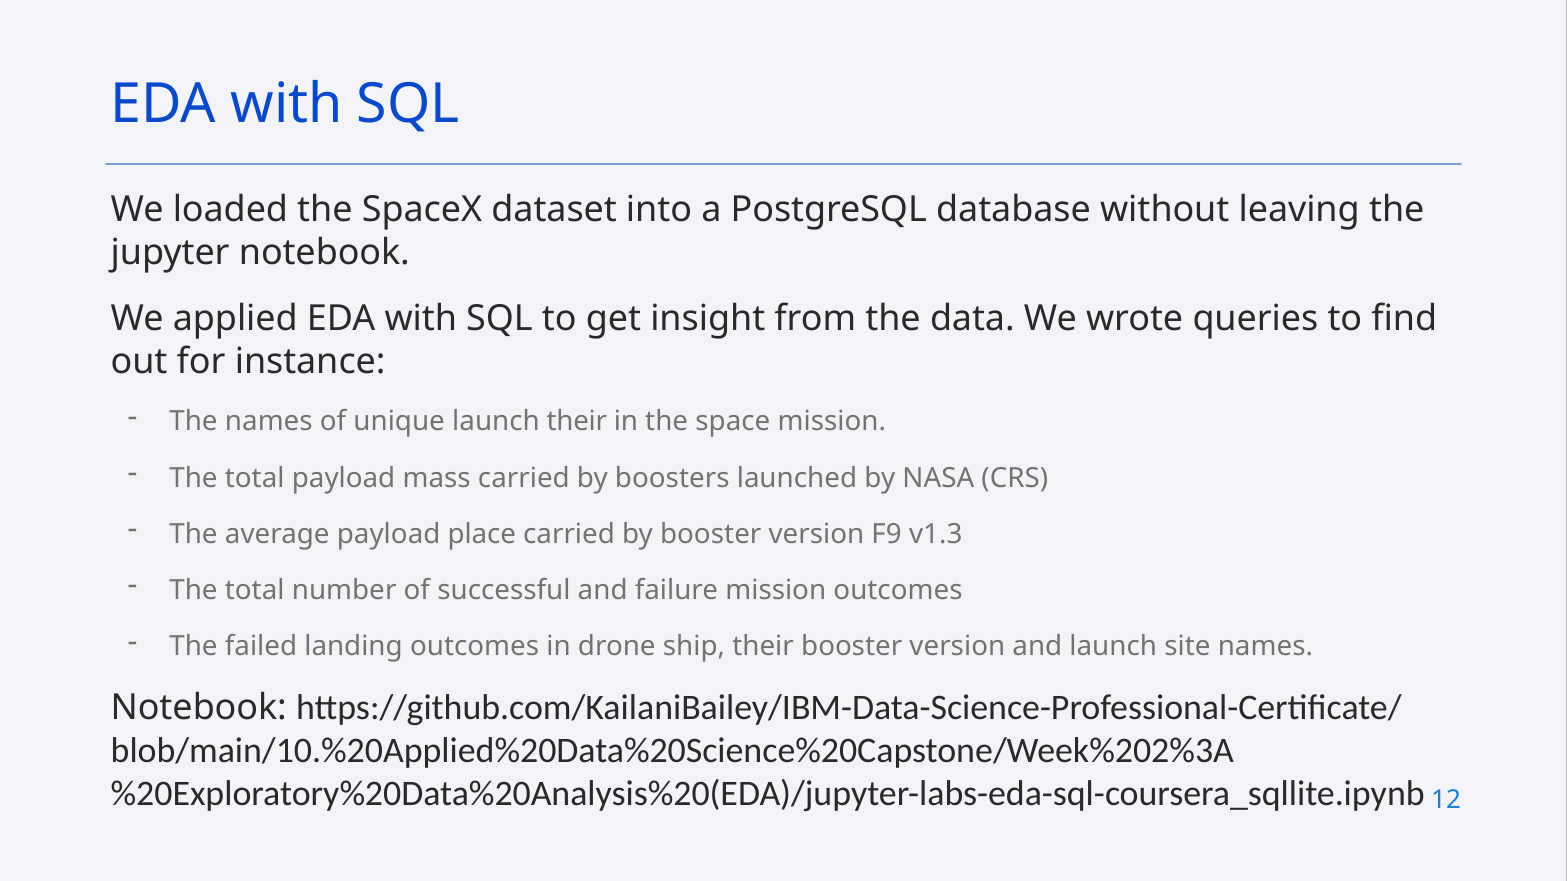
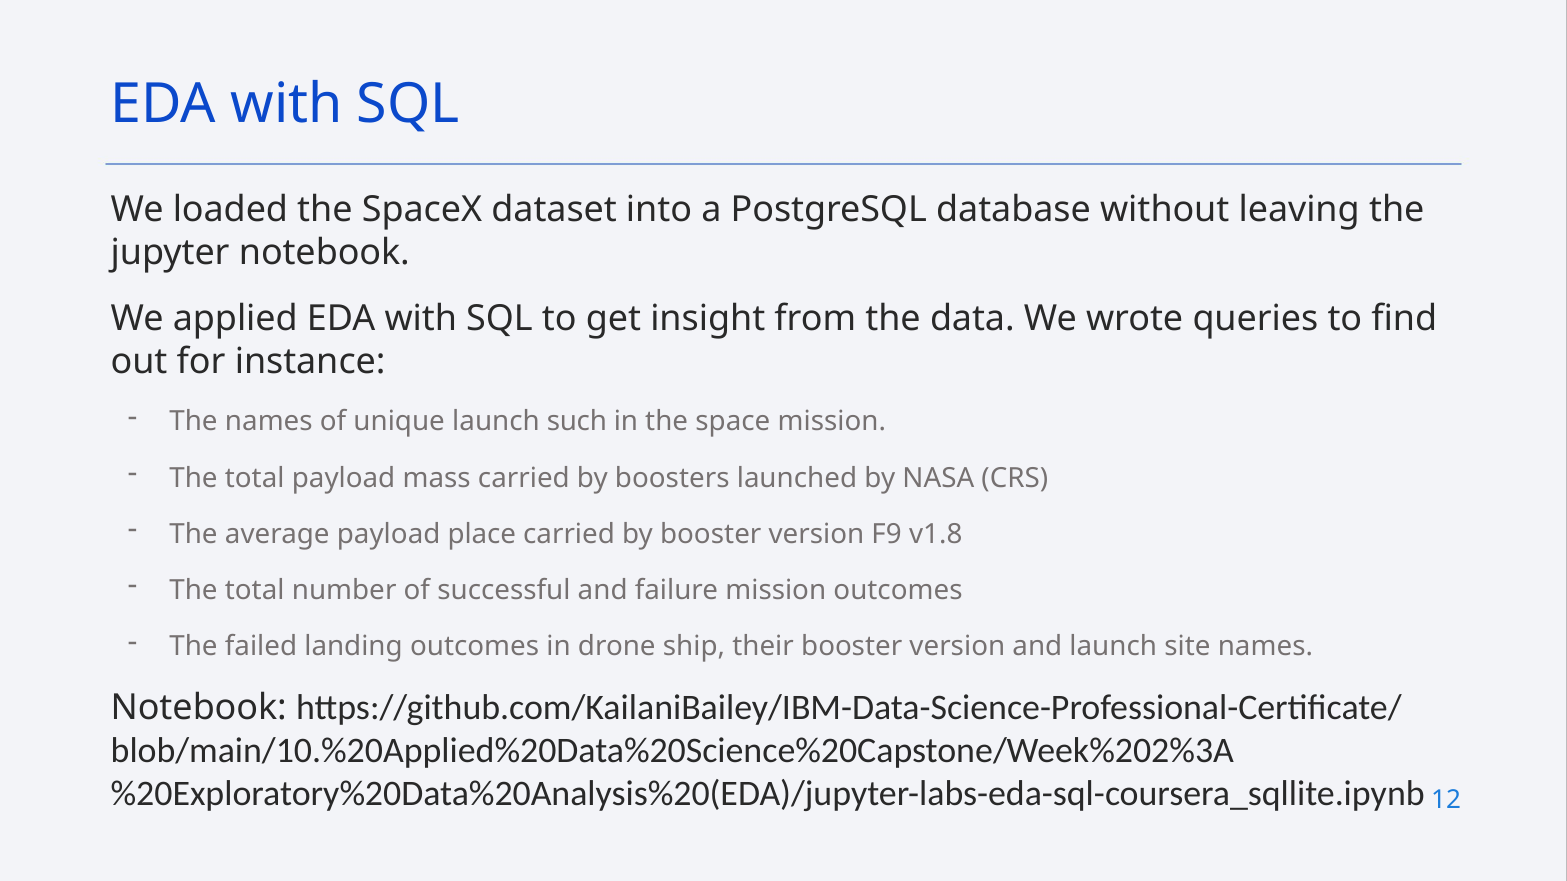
launch their: their -> such
v1.3: v1.3 -> v1.8
